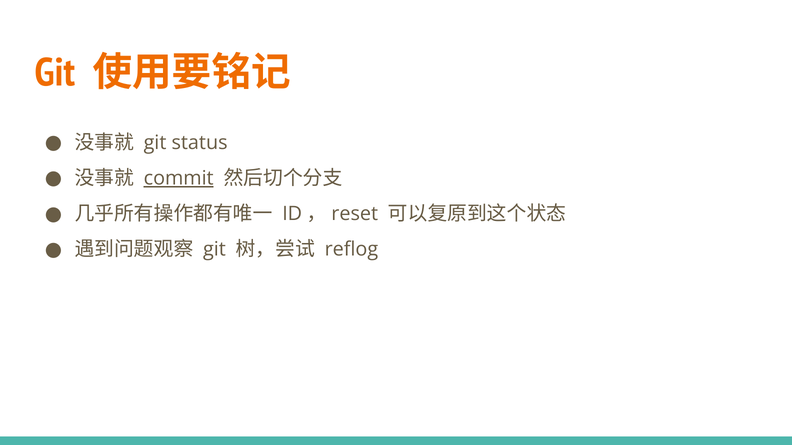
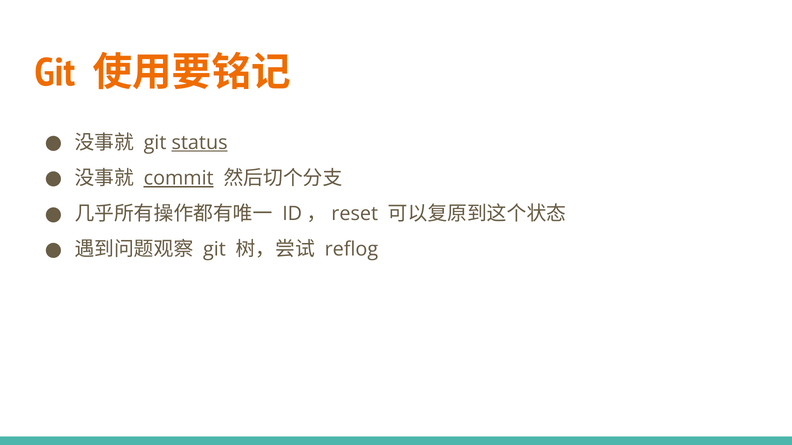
status underline: none -> present
